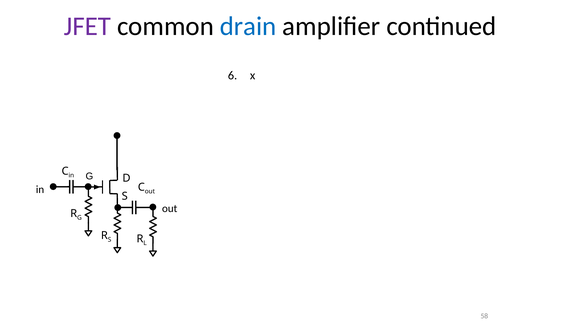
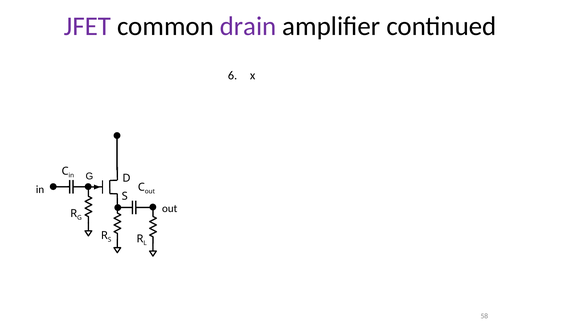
drain colour: blue -> purple
